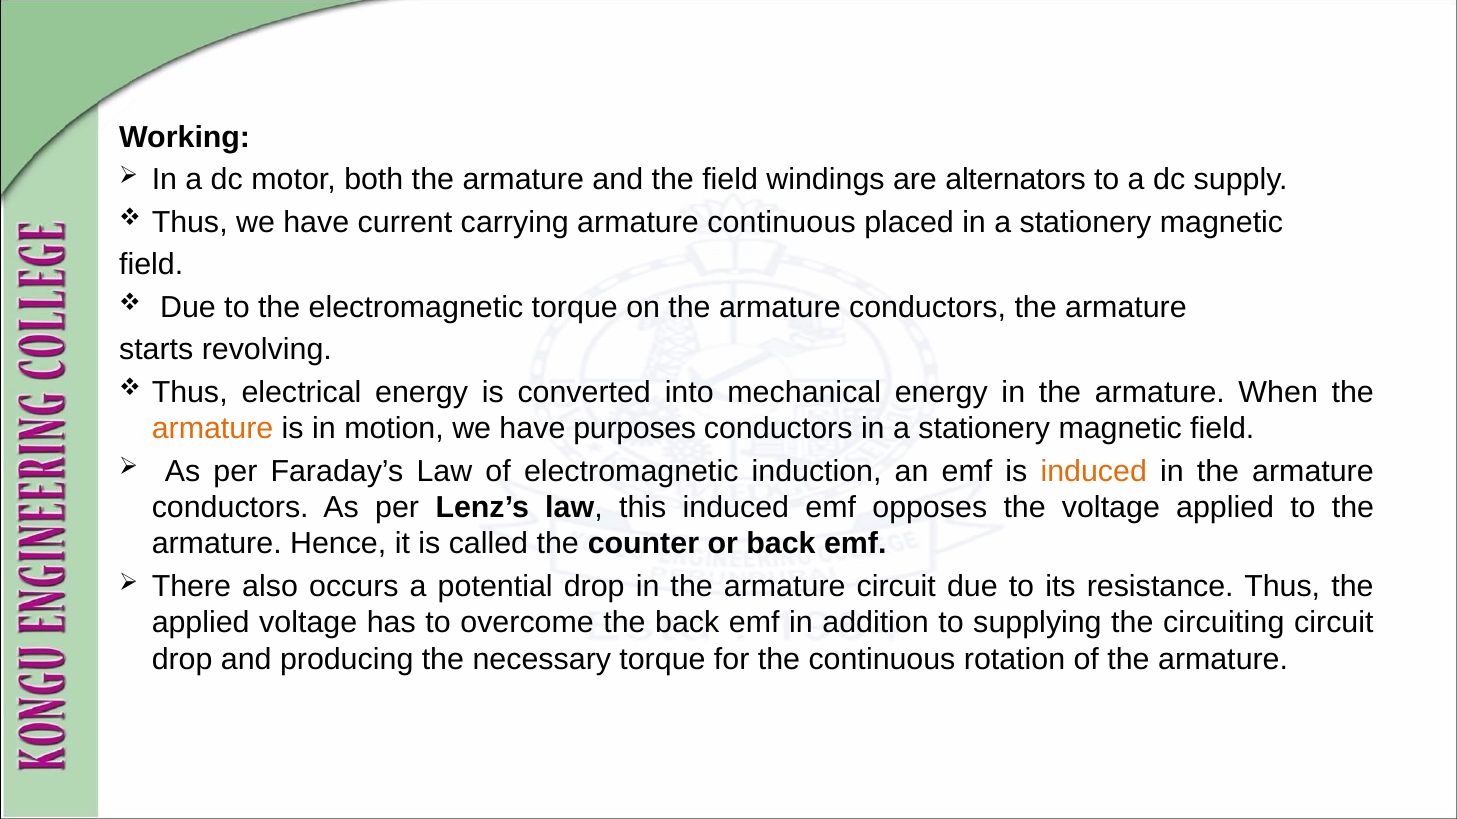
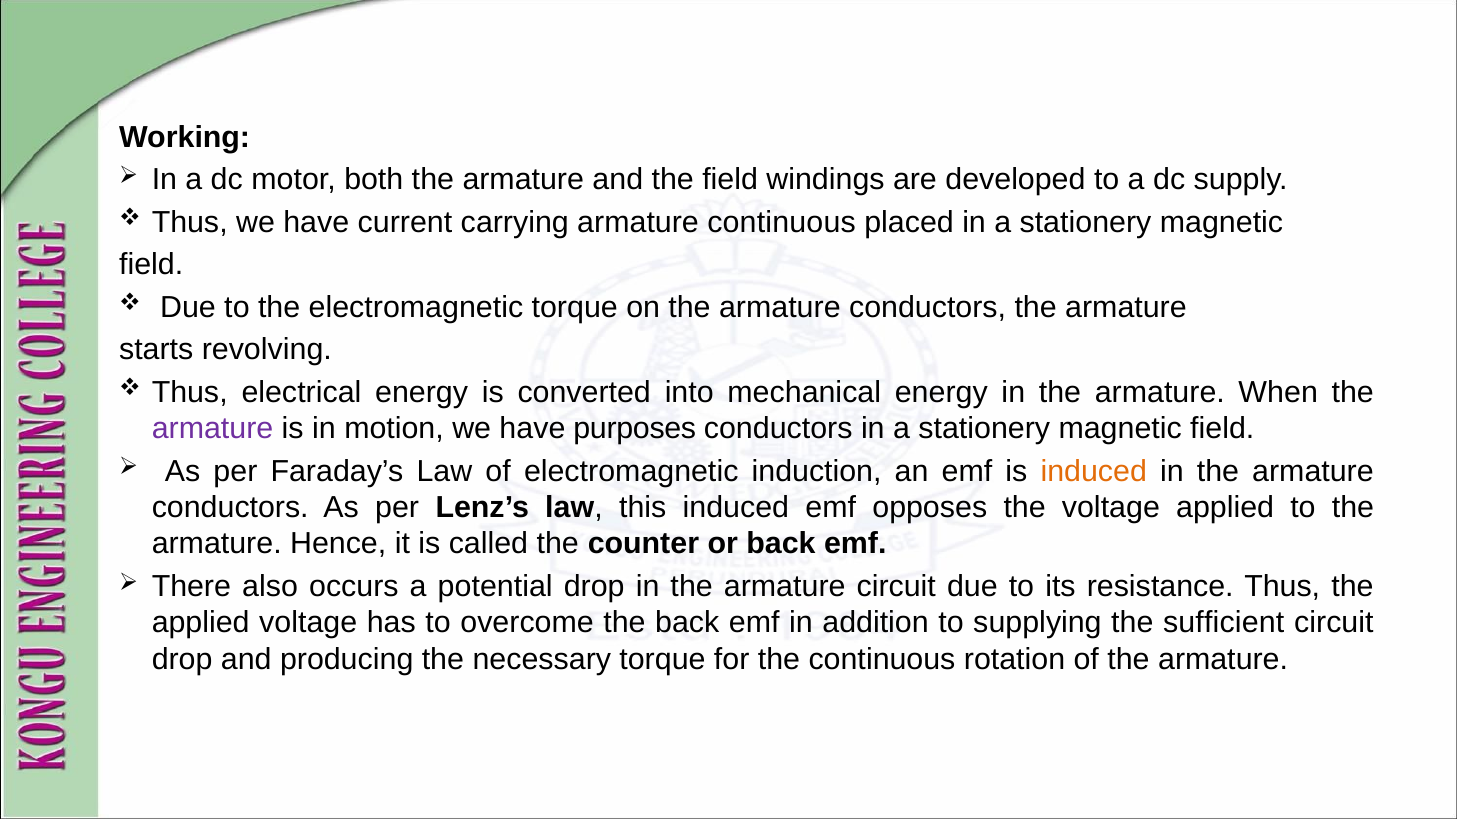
alternators: alternators -> developed
armature at (213, 429) colour: orange -> purple
circuiting: circuiting -> sufficient
